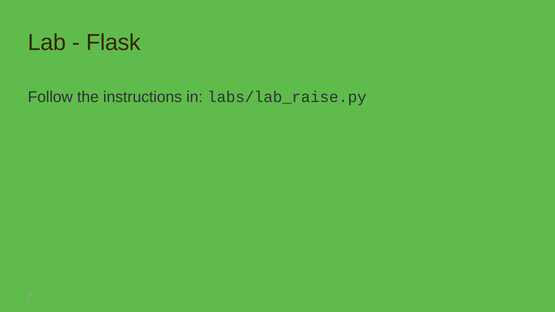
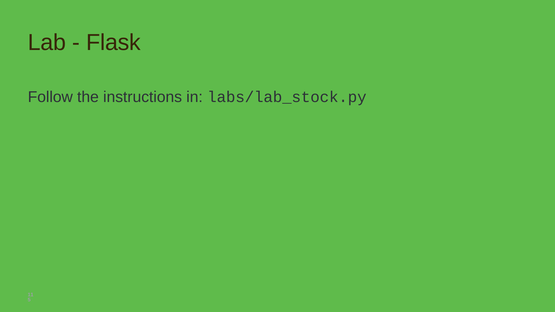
labs/lab_raise.py: labs/lab_raise.py -> labs/lab_stock.py
